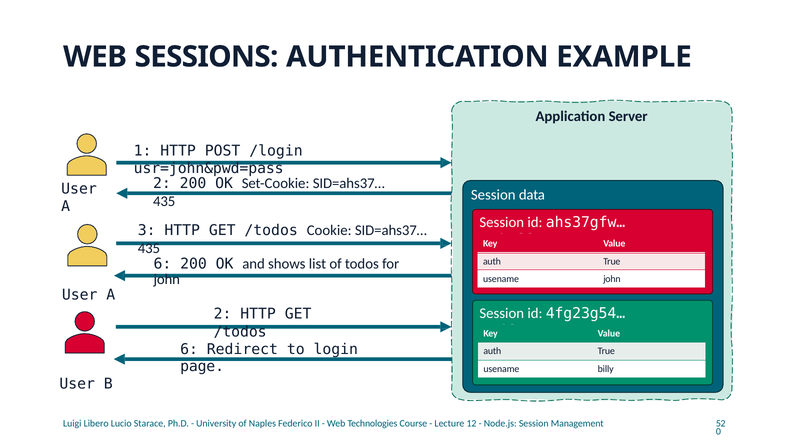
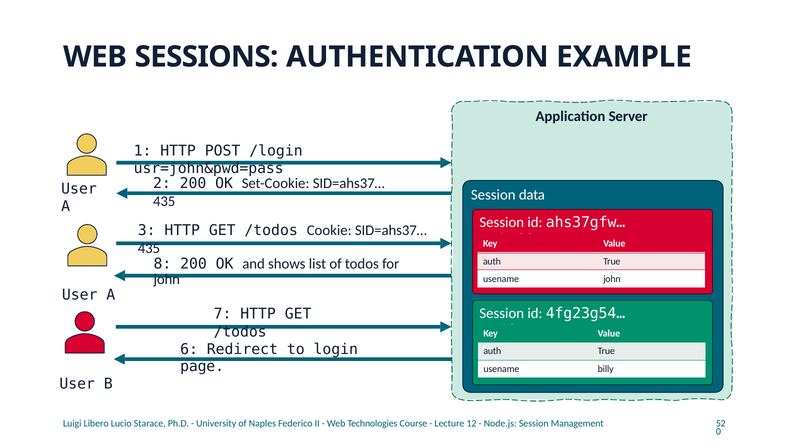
6 at (162, 264): 6 -> 8
2 at (223, 314): 2 -> 7
